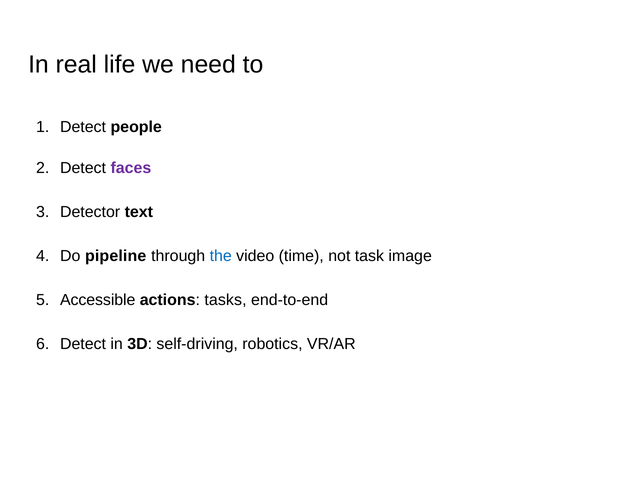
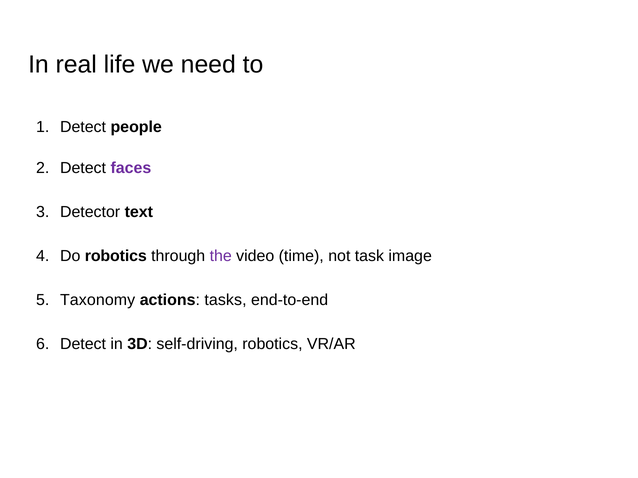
Do pipeline: pipeline -> robotics
the colour: blue -> purple
Accessible: Accessible -> Taxonomy
